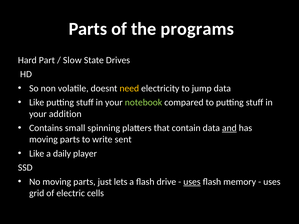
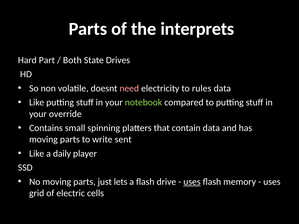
programs: programs -> interprets
Slow: Slow -> Both
need colour: yellow -> pink
jump: jump -> rules
addition: addition -> override
and underline: present -> none
